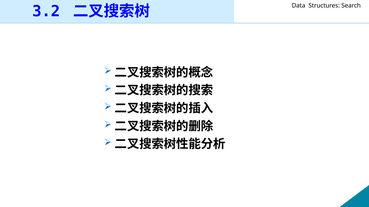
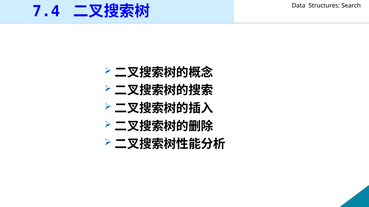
3.2: 3.2 -> 7.4
